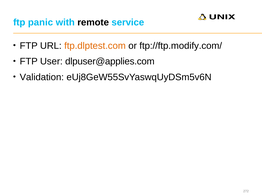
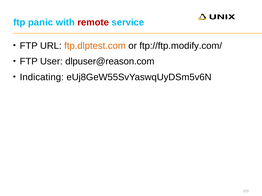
remote colour: black -> red
dlpuser@applies.com: dlpuser@applies.com -> dlpuser@reason.com
Validation: Validation -> Indicating
